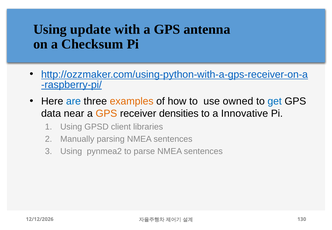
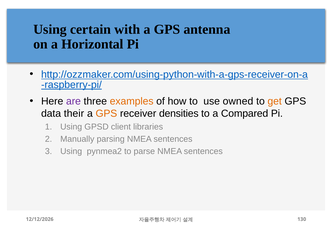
update: update -> certain
Checksum: Checksum -> Horizontal
are colour: blue -> purple
get colour: blue -> orange
near: near -> their
Innovative: Innovative -> Compared
